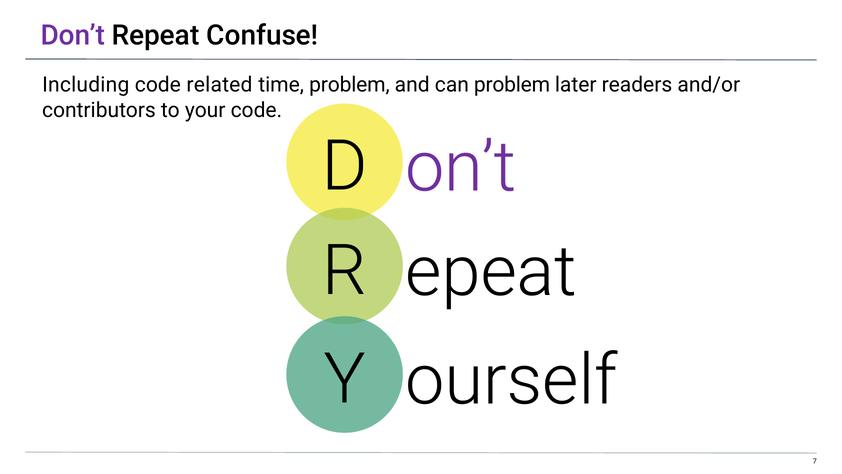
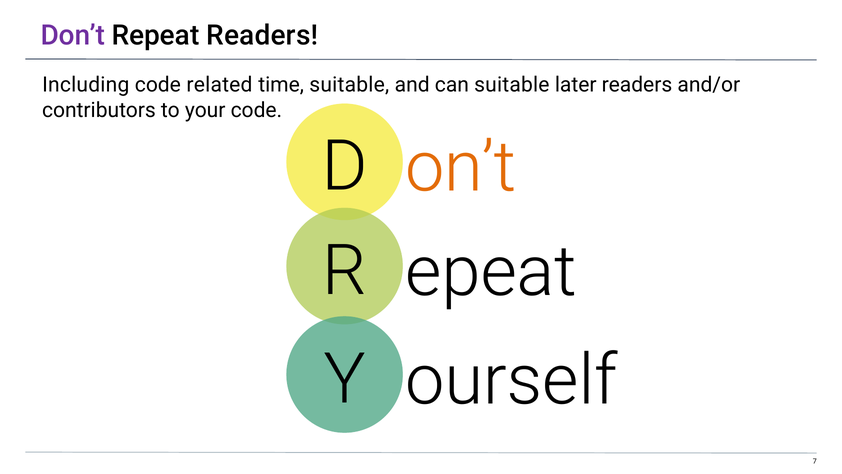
Repeat Confuse: Confuse -> Readers
time problem: problem -> suitable
can problem: problem -> suitable
on’t colour: purple -> orange
